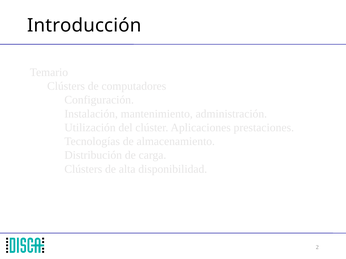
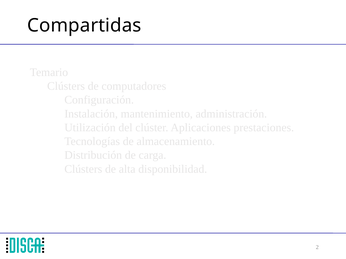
Introducción: Introducción -> Compartidas
